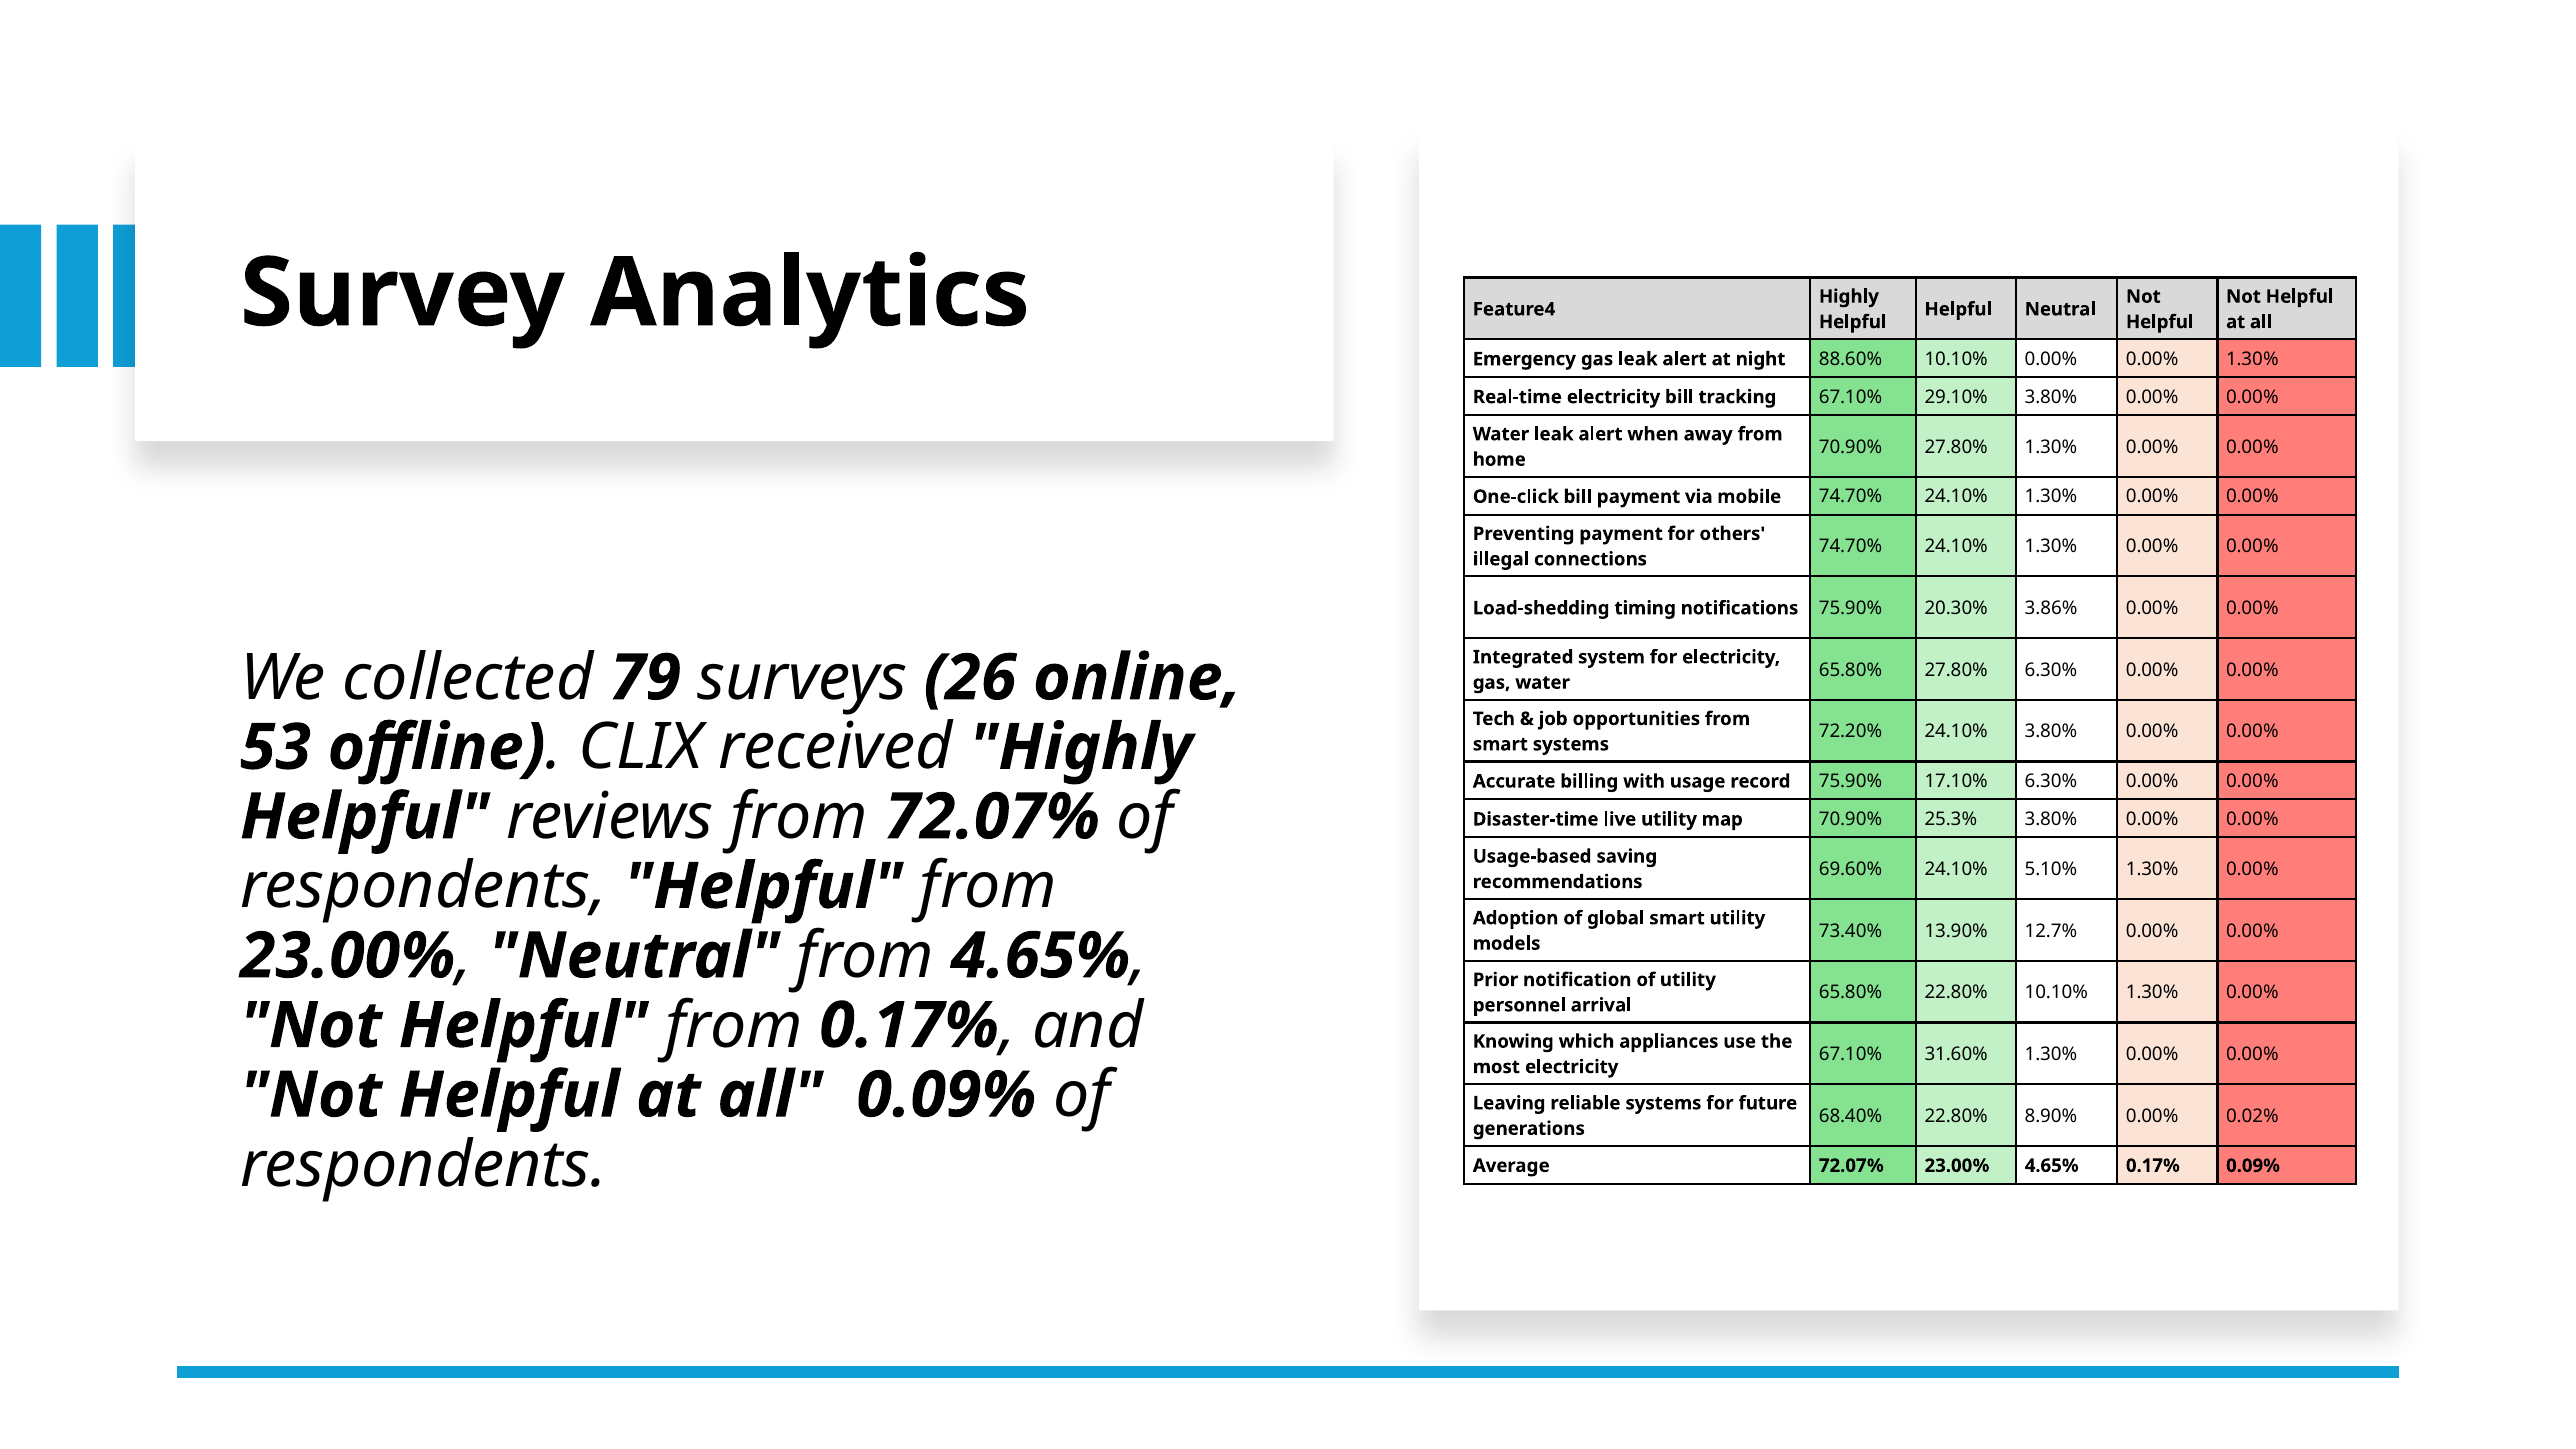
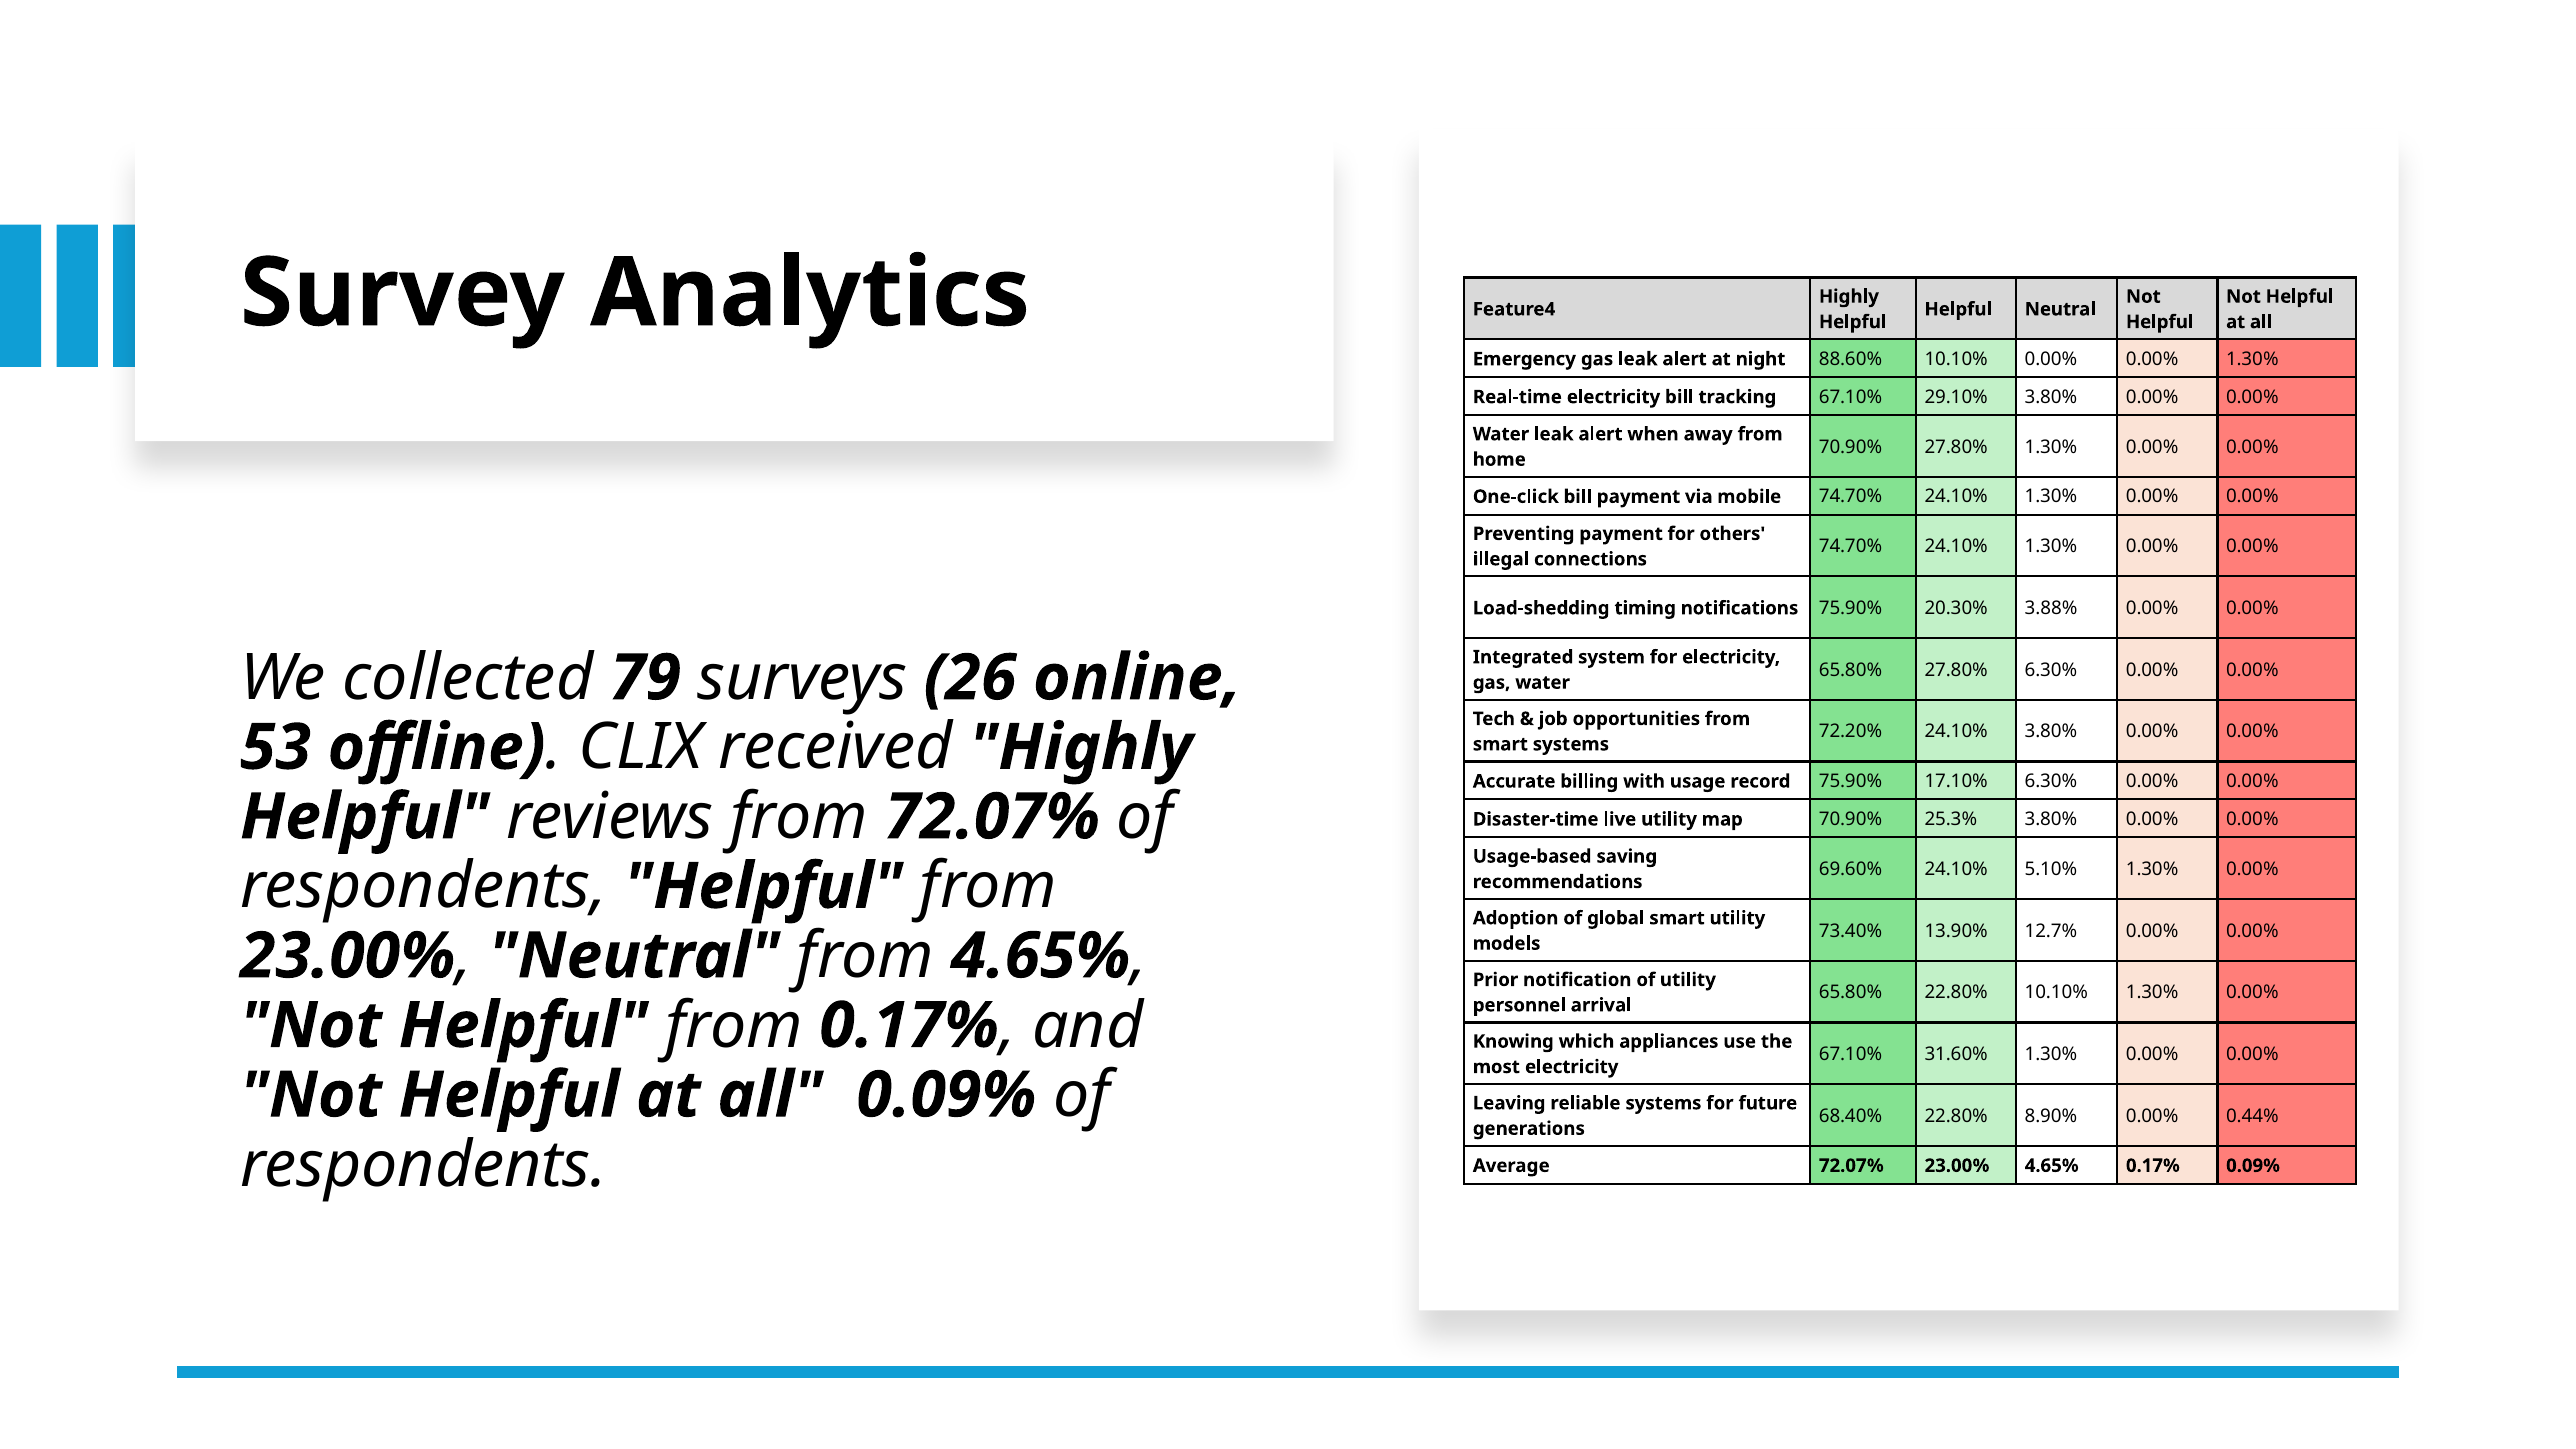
3.86%: 3.86% -> 3.88%
0.02%: 0.02% -> 0.44%
